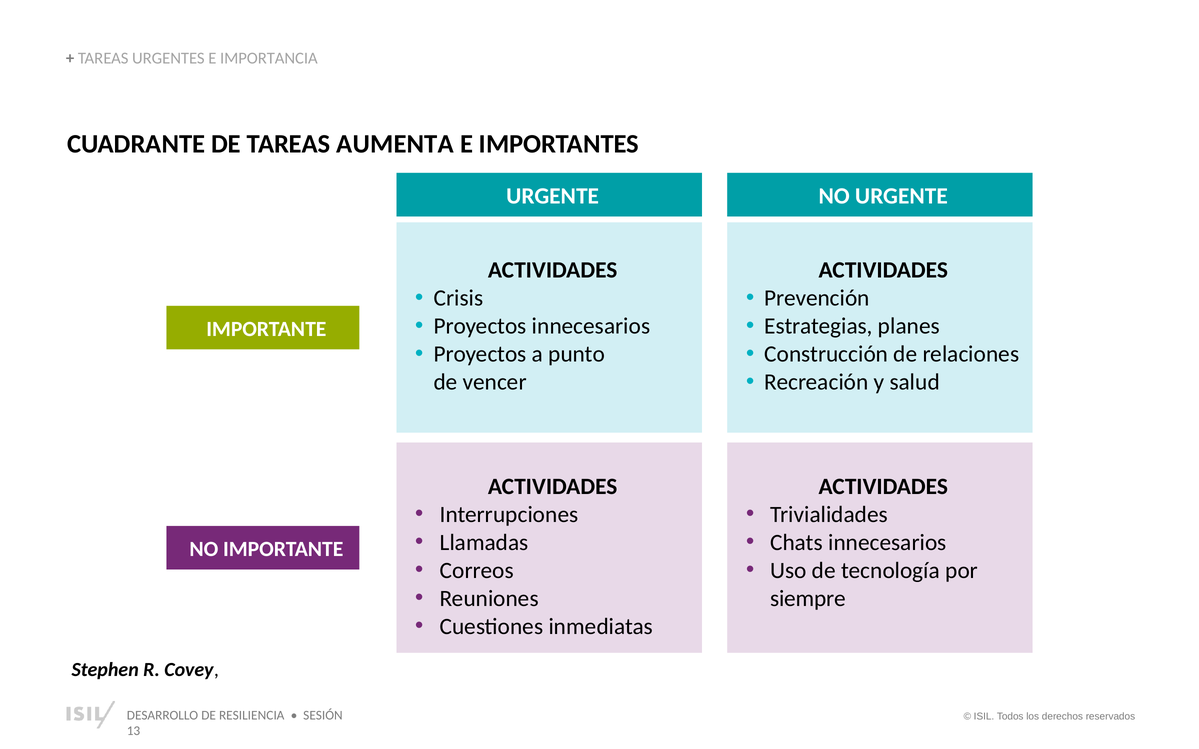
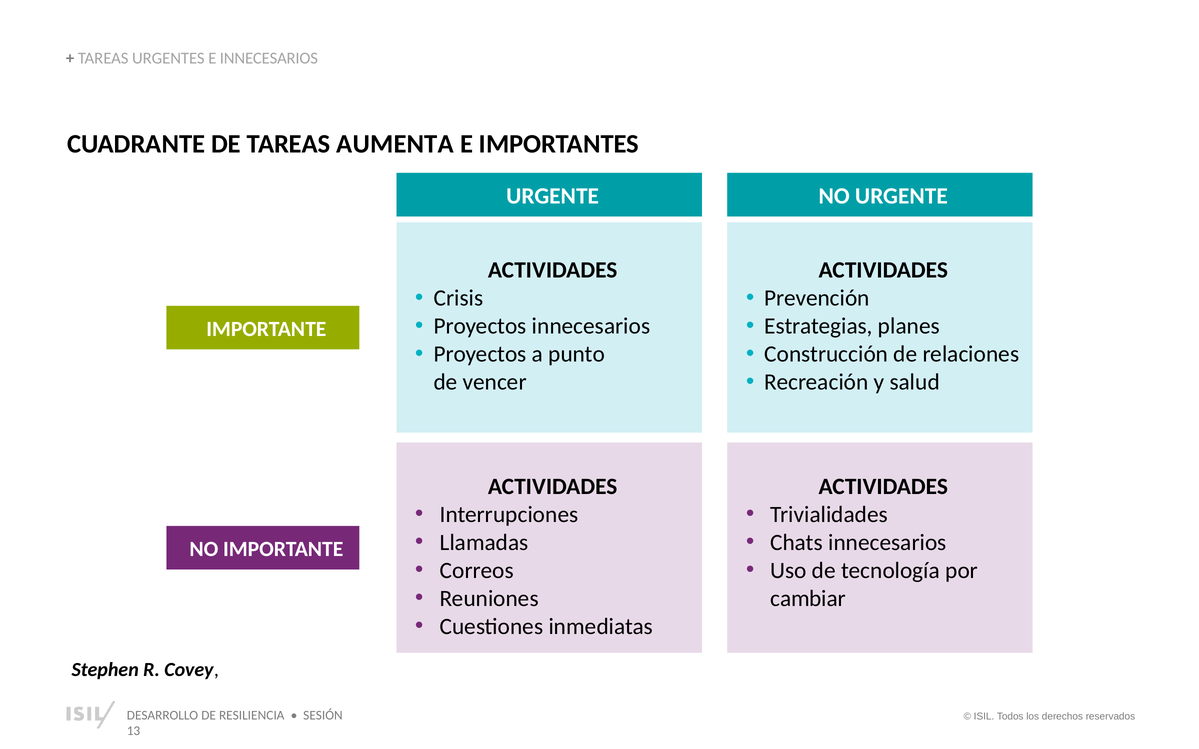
E IMPORTANCIA: IMPORTANCIA -> INNECESARIOS
siempre: siempre -> cambiar
